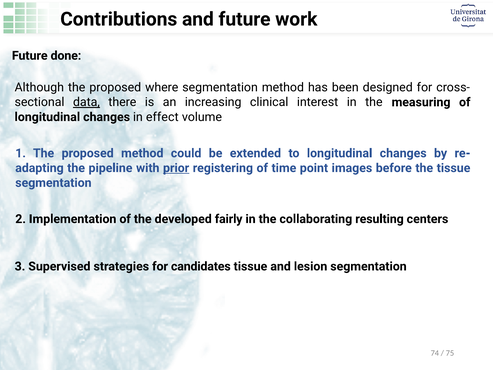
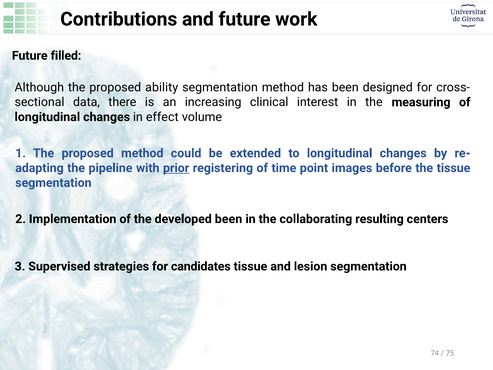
done: done -> filled
where: where -> ability
data underline: present -> none
developed fairly: fairly -> been
